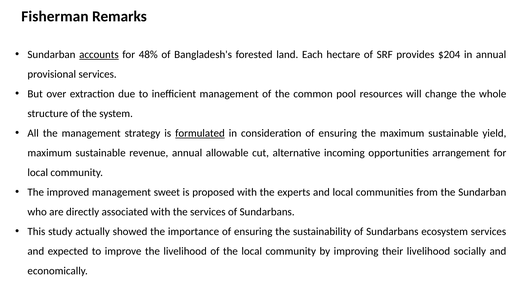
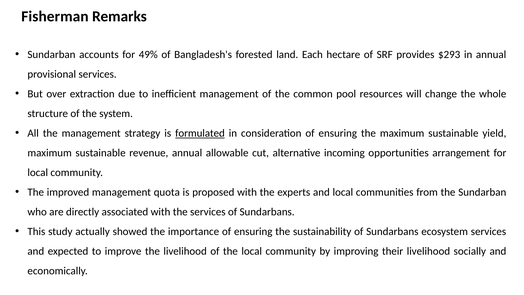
accounts underline: present -> none
48%: 48% -> 49%
$204: $204 -> $293
sweet: sweet -> quota
